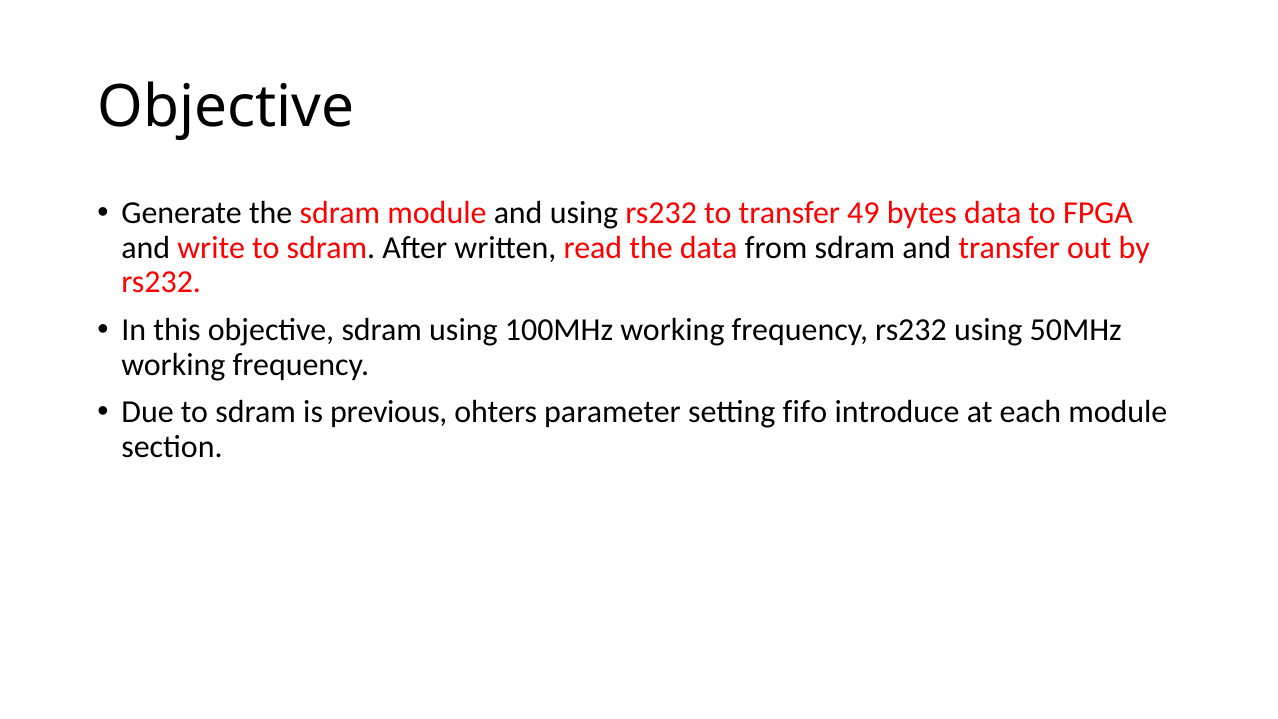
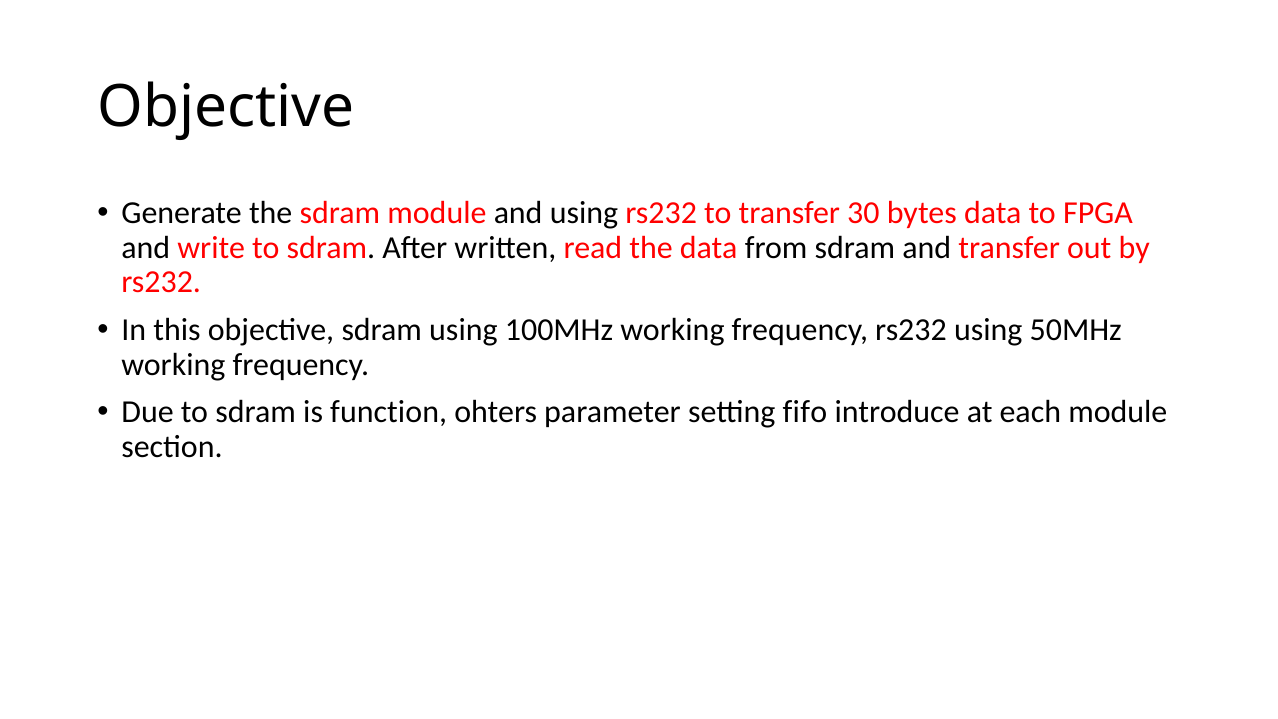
49: 49 -> 30
previous: previous -> function
